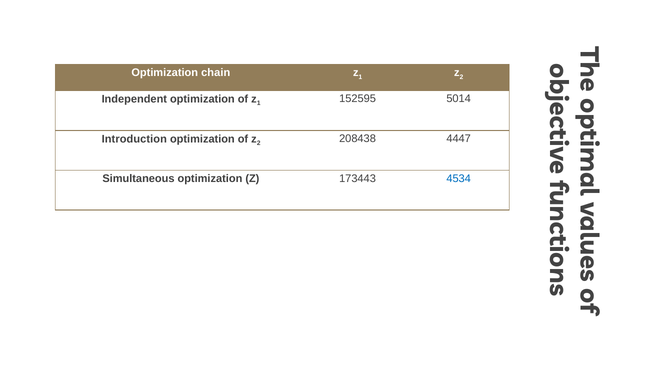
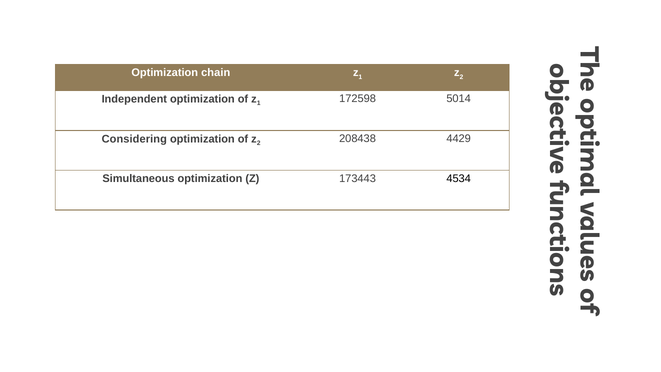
152595: 152595 -> 172598
Introduction: Introduction -> Considering
4447: 4447 -> 4429
4534 colour: blue -> black
